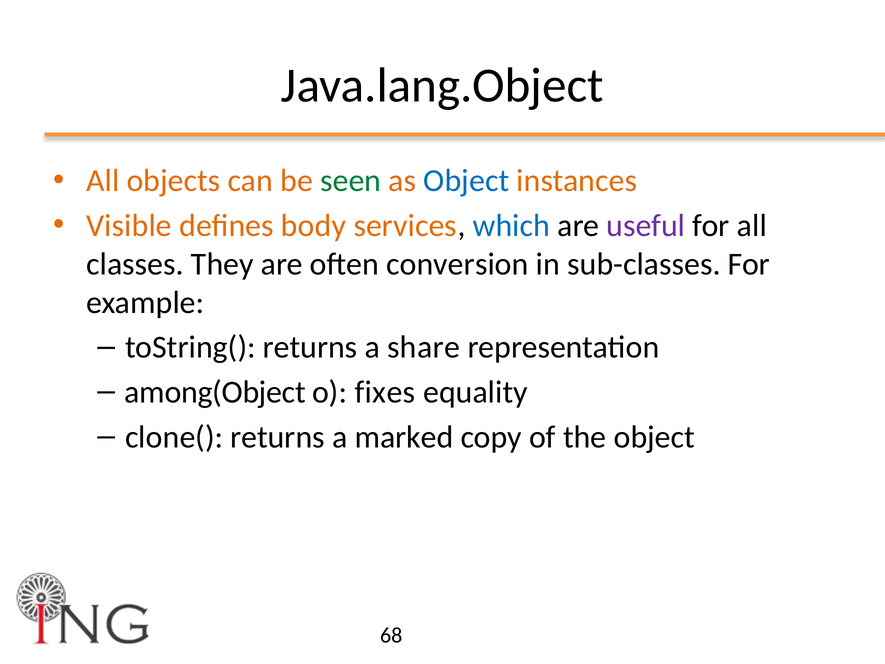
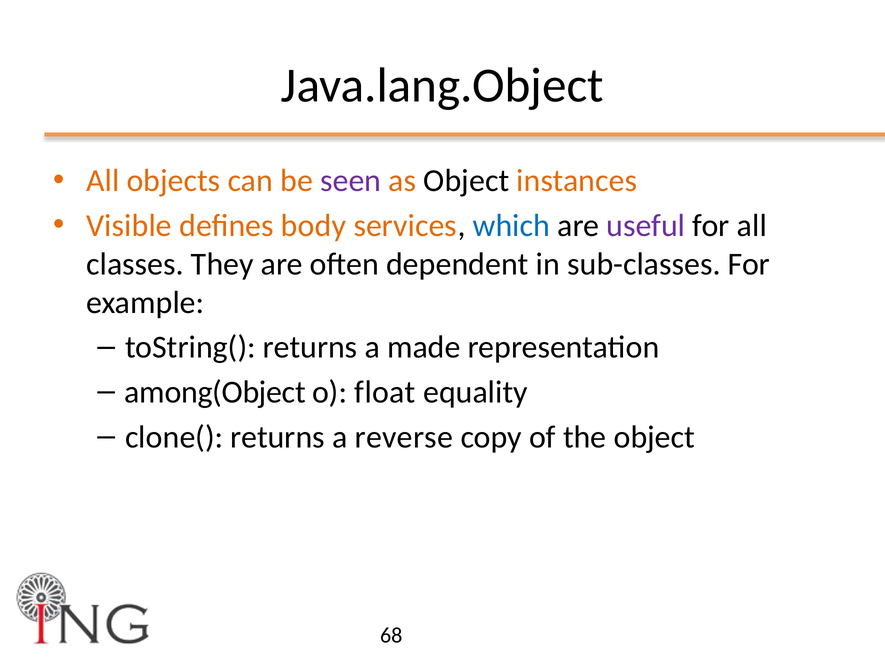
seen colour: green -> purple
Object at (466, 181) colour: blue -> black
conversion: conversion -> dependent
share: share -> made
fixes: fixes -> float
marked: marked -> reverse
